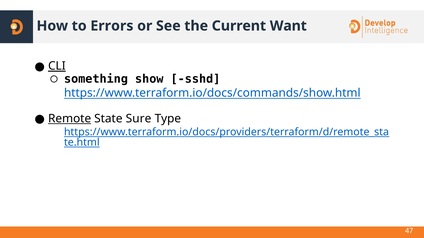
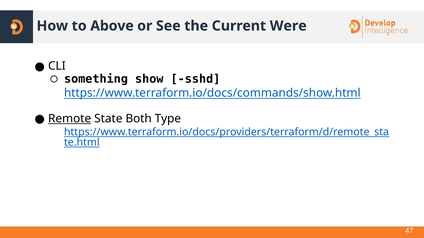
Errors: Errors -> Above
Want: Want -> Were
CLI underline: present -> none
Sure: Sure -> Both
